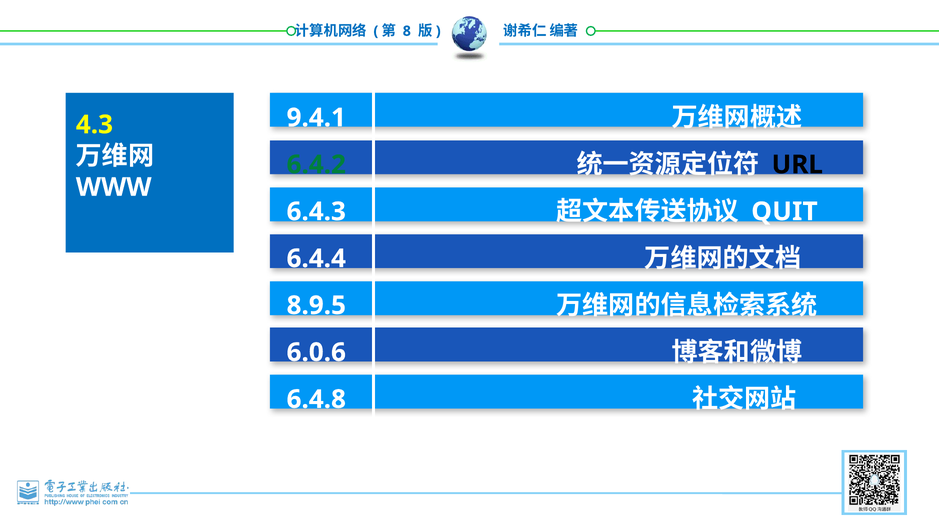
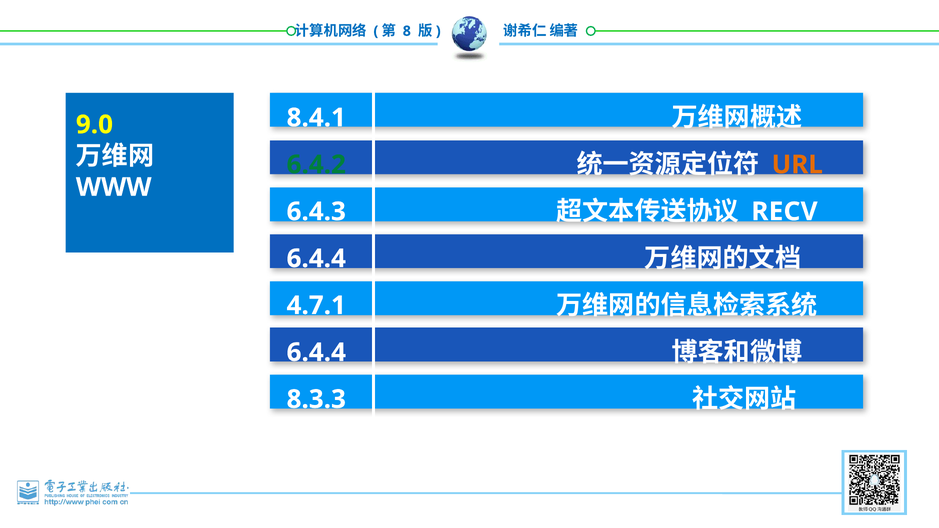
9.4.1: 9.4.1 -> 8.4.1
4.3: 4.3 -> 9.0
URL colour: black -> orange
QUIT: QUIT -> RECV
8.9.5: 8.9.5 -> 4.7.1
6.0.6 at (316, 353): 6.0.6 -> 6.4.4
6.4.8: 6.4.8 -> 8.3.3
